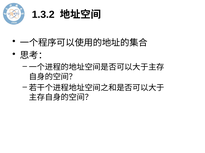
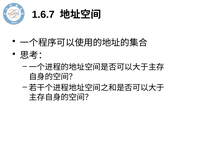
1.3.2: 1.3.2 -> 1.6.7
